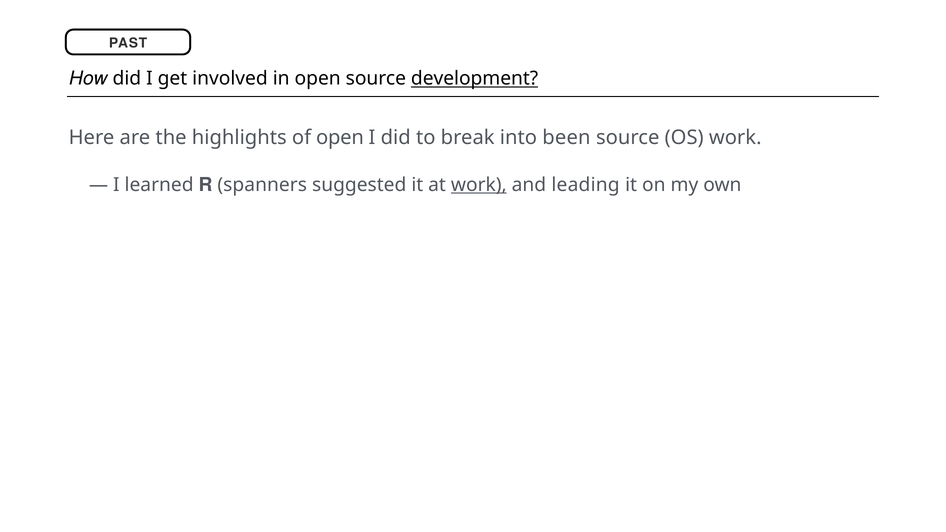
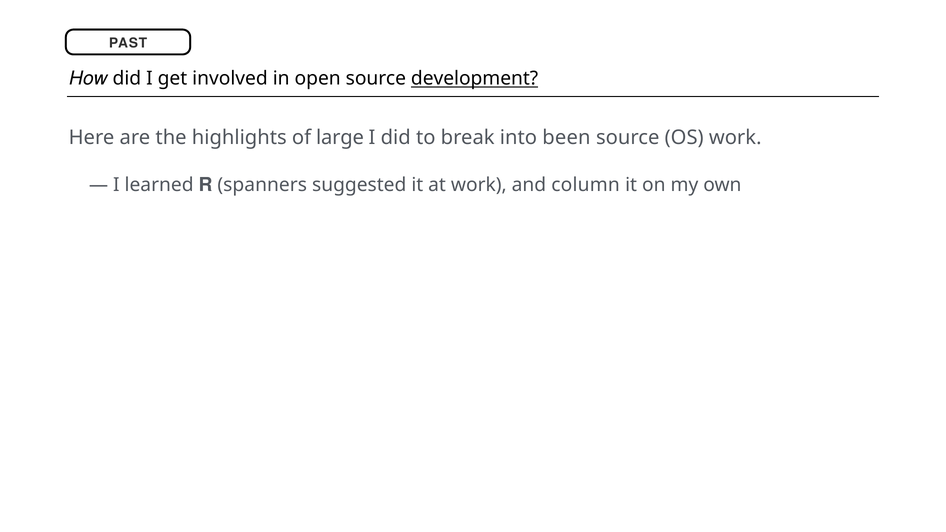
of open: open -> large
work at (479, 185) underline: present -> none
leading: leading -> column
